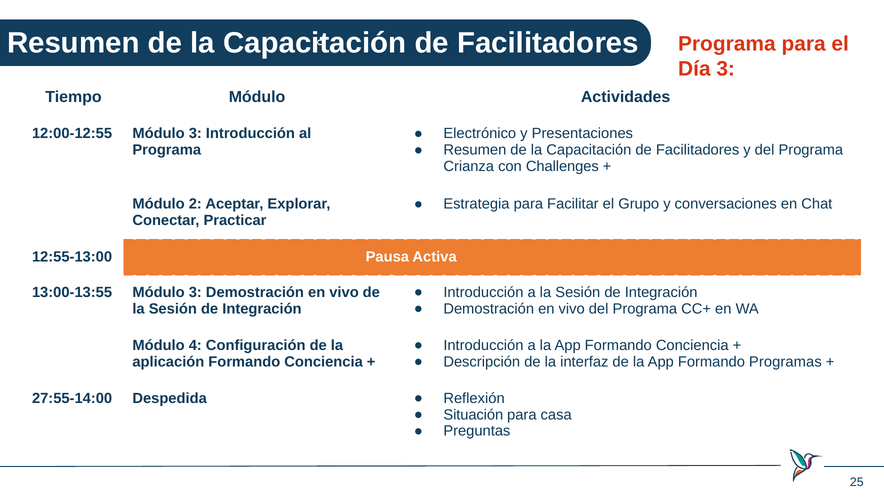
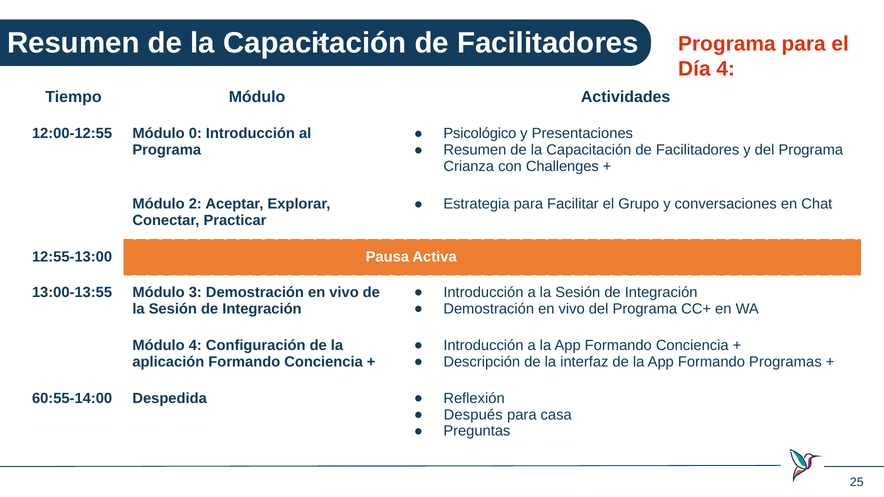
Día 3: 3 -> 4
Electrónico: Electrónico -> Psicológico
12:00-12:55 Módulo 3: 3 -> 0
27:55-14:00: 27:55-14:00 -> 60:55-14:00
Situación: Situación -> Después
